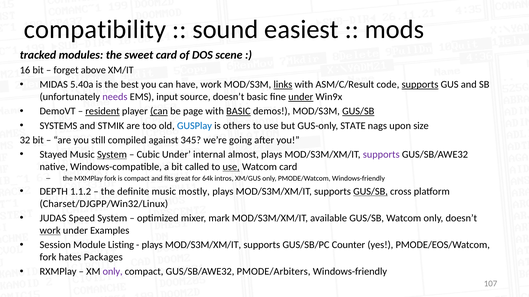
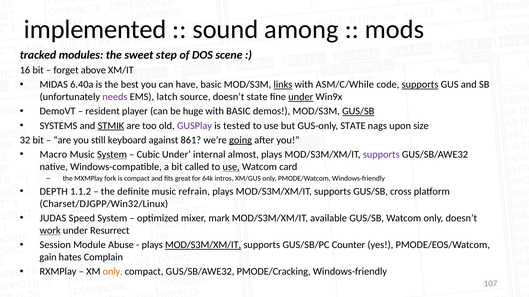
compatibility: compatibility -> implemented
easiest: easiest -> among
sweet card: card -> step
5.40a: 5.40a -> 6.40a
have work: work -> basic
ASM/C/Result: ASM/C/Result -> ASM/C/While
input: input -> latch
doesn’t basic: basic -> state
resident underline: present -> none
can at (159, 111) underline: present -> none
page: page -> huge
BASIC at (238, 111) underline: present -> none
STMIK underline: none -> present
GUSPlay colour: blue -> purple
others: others -> tested
compiled: compiled -> keyboard
345: 345 -> 861
going underline: none -> present
Stayed: Stayed -> Macro
mostly: mostly -> refrain
GUS/SB at (371, 192) underline: present -> none
Examples: Examples -> Resurrect
Listing: Listing -> Abuse
MOD/S3M/XM/IT at (203, 245) underline: none -> present
fork at (48, 258): fork -> gain
Packages: Packages -> Complain
only at (113, 272) colour: purple -> orange
PMODE/Arbiters: PMODE/Arbiters -> PMODE/Cracking
